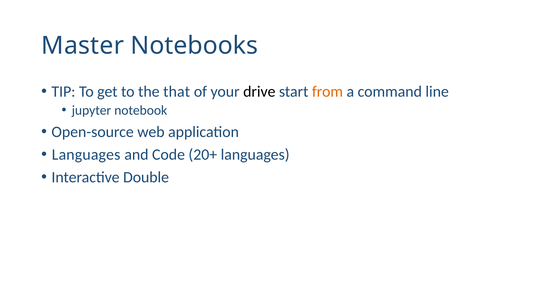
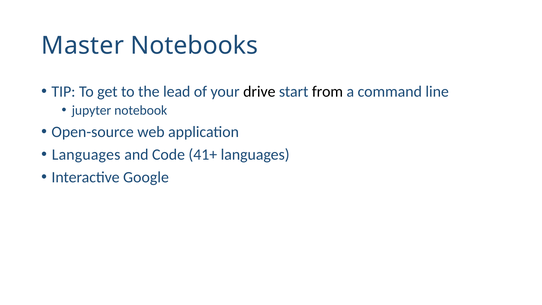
that: that -> lead
from colour: orange -> black
20+: 20+ -> 41+
Double: Double -> Google
